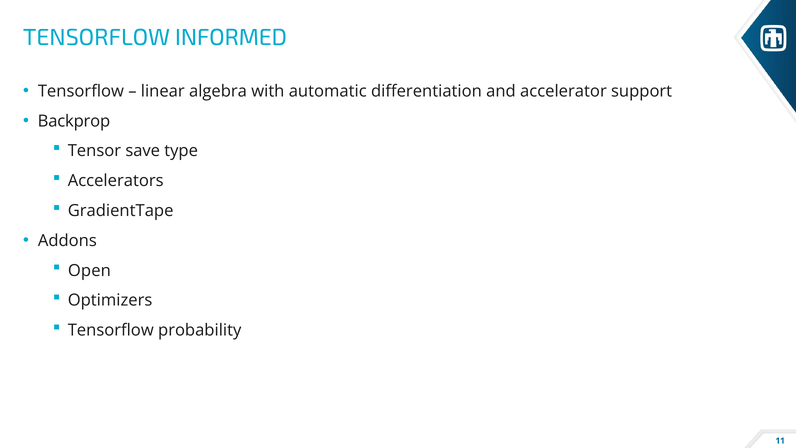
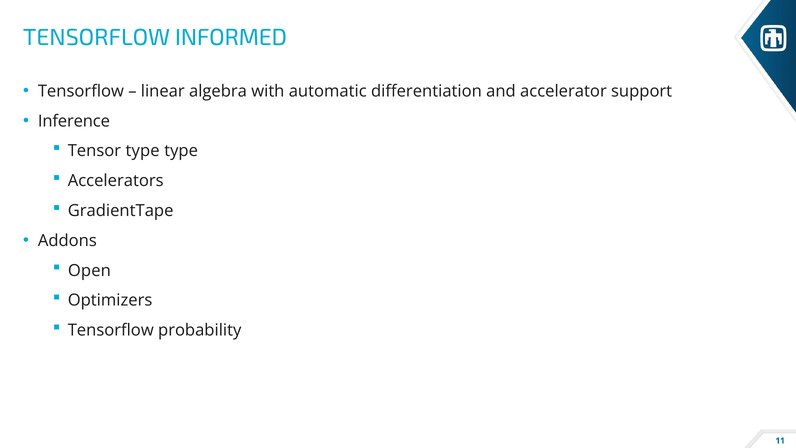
Backprop: Backprop -> Inference
Tensor save: save -> type
